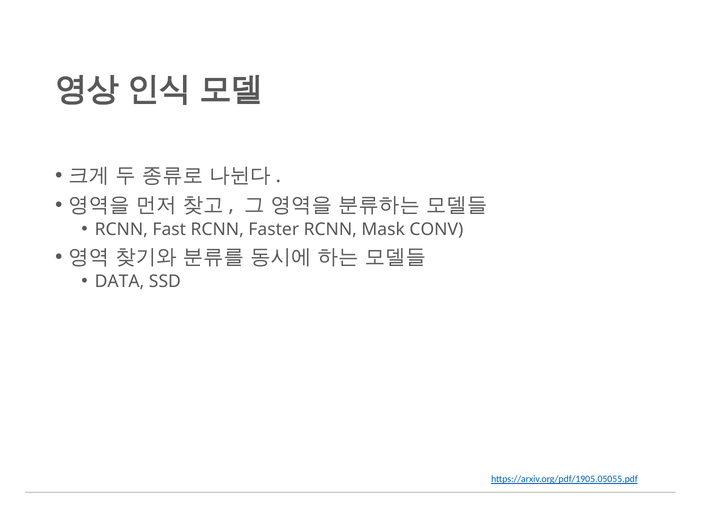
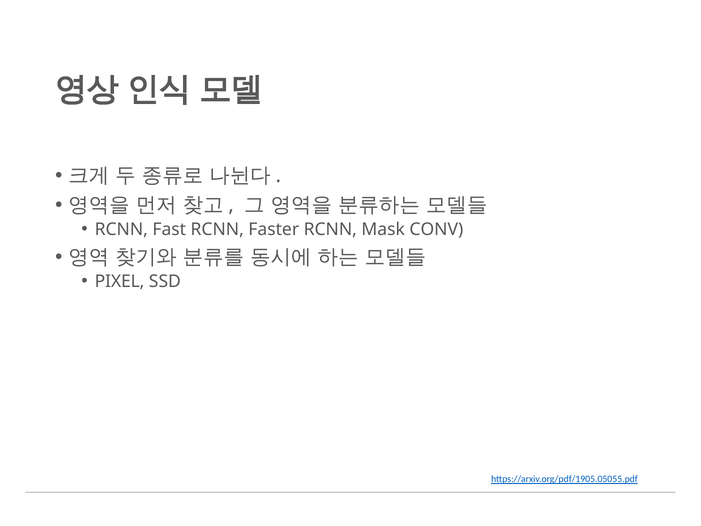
DATA: DATA -> PIXEL
